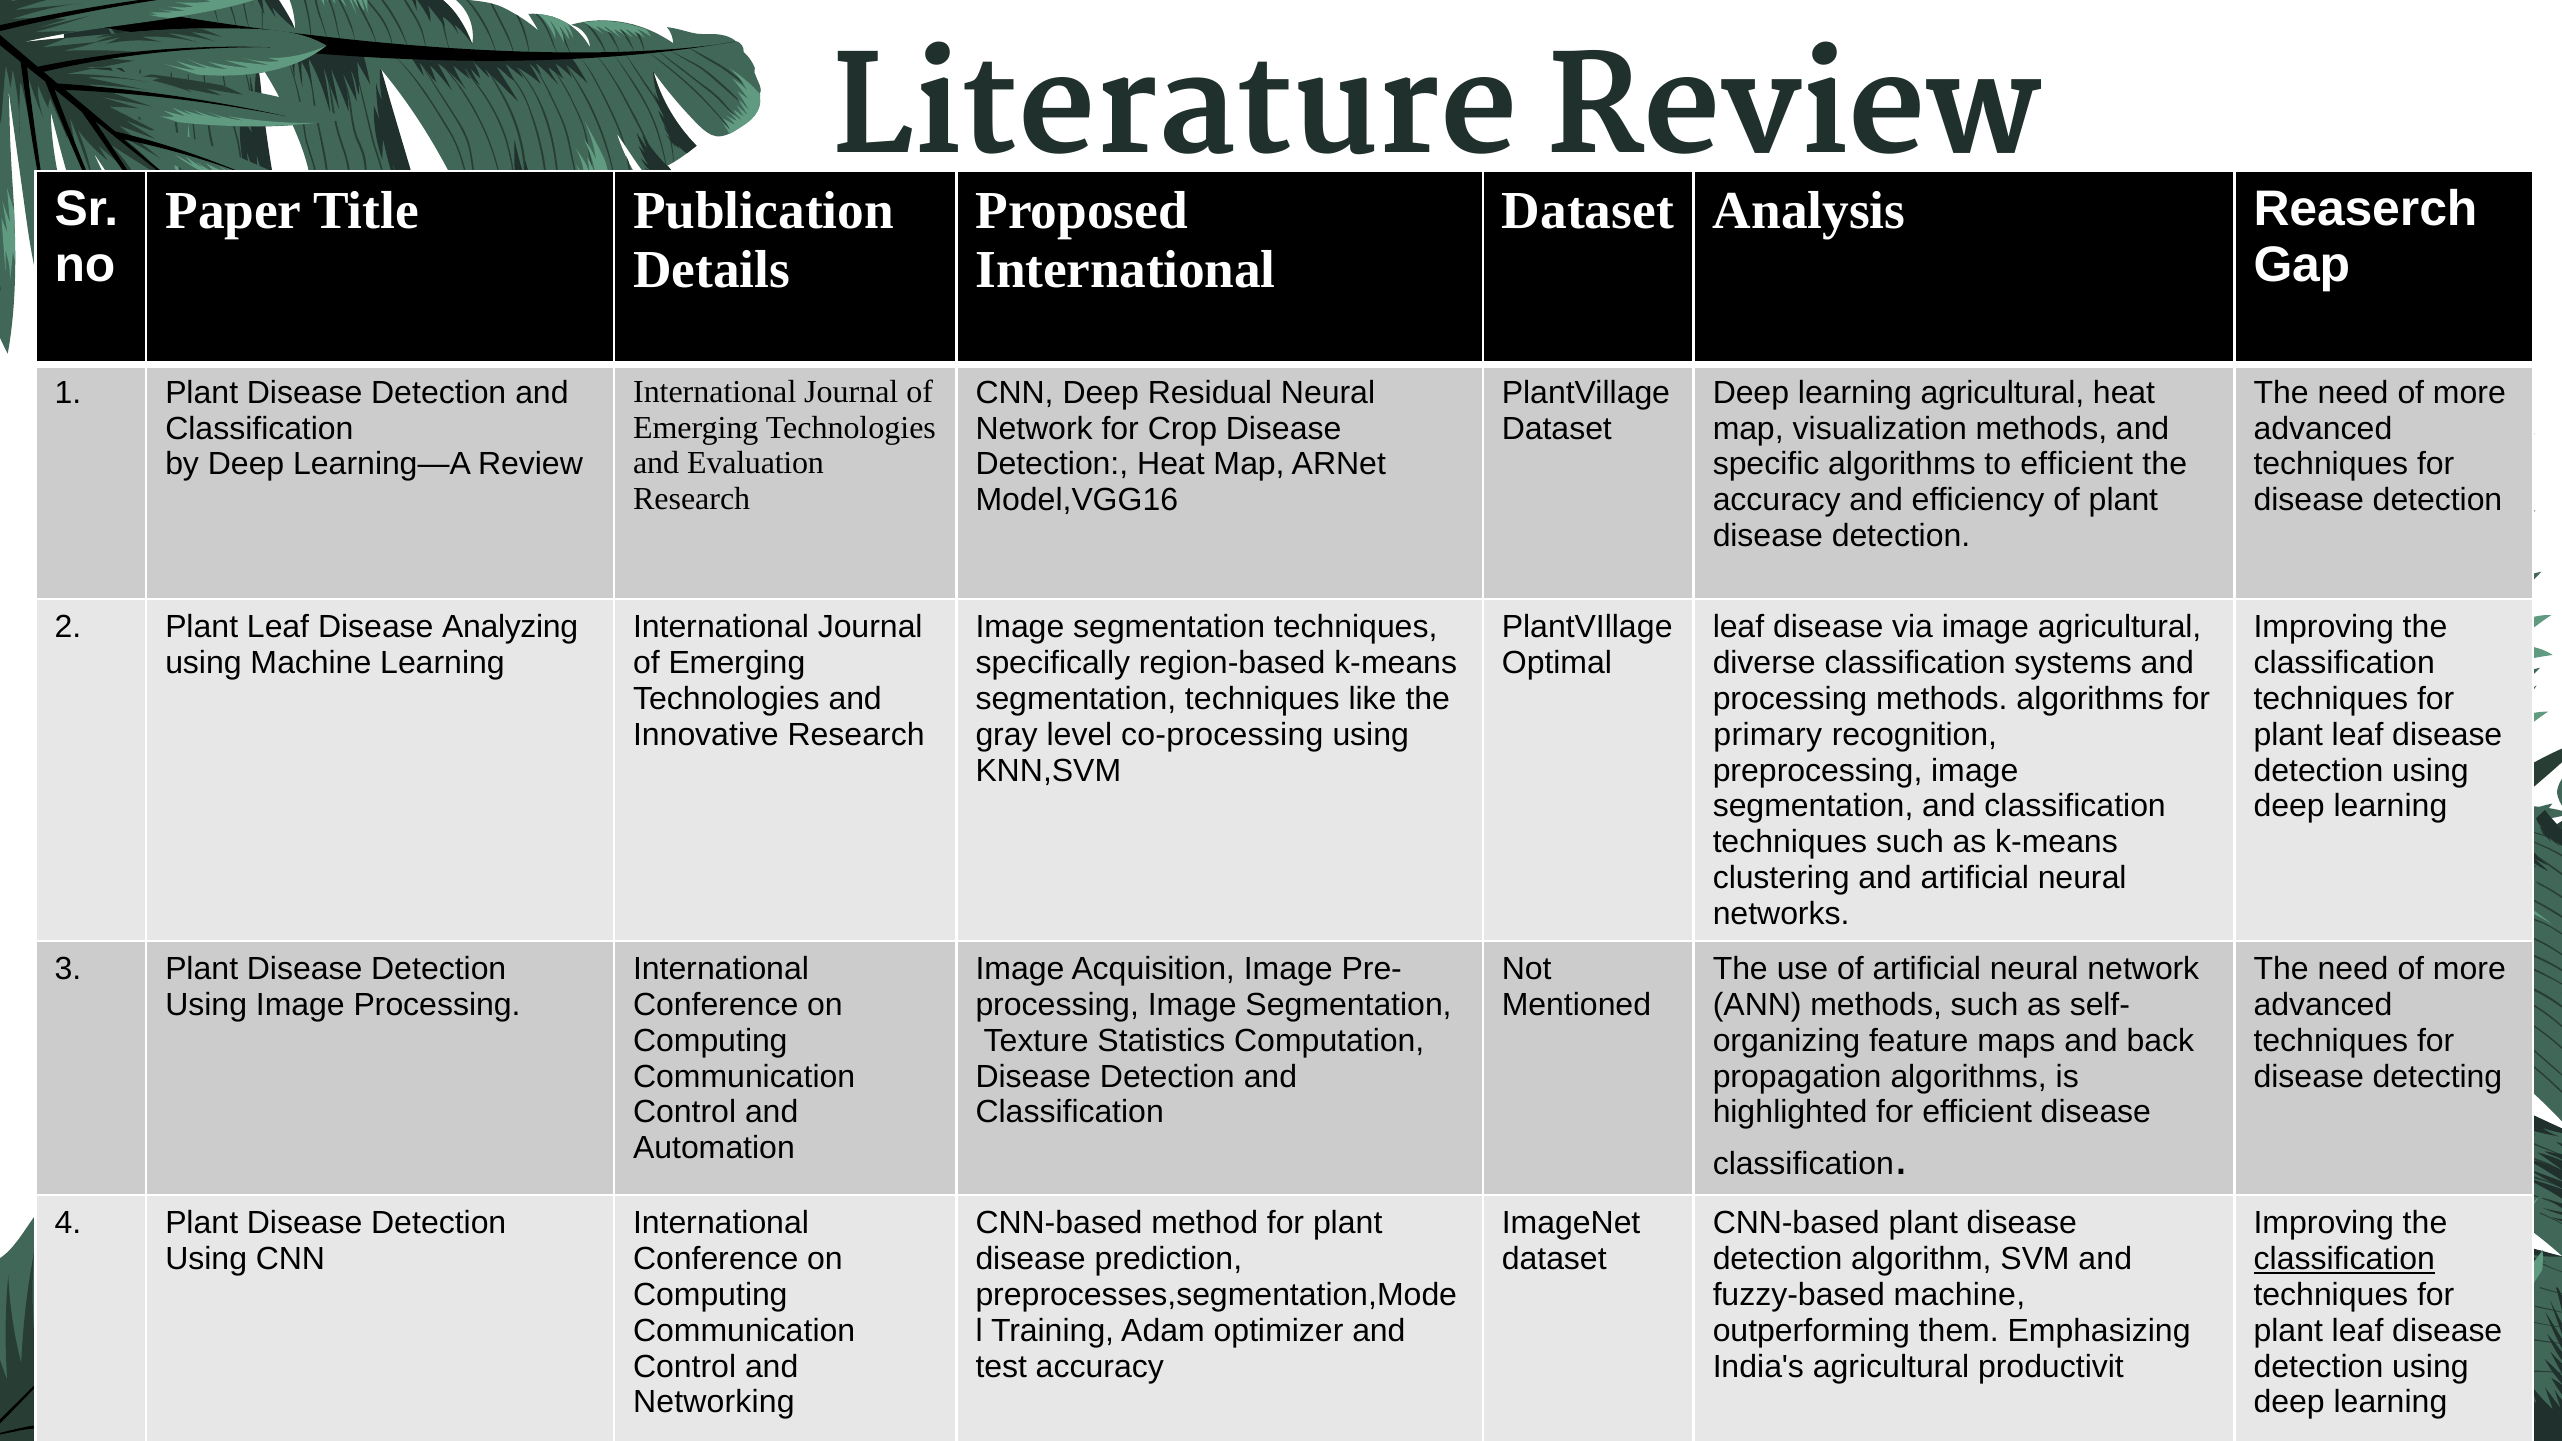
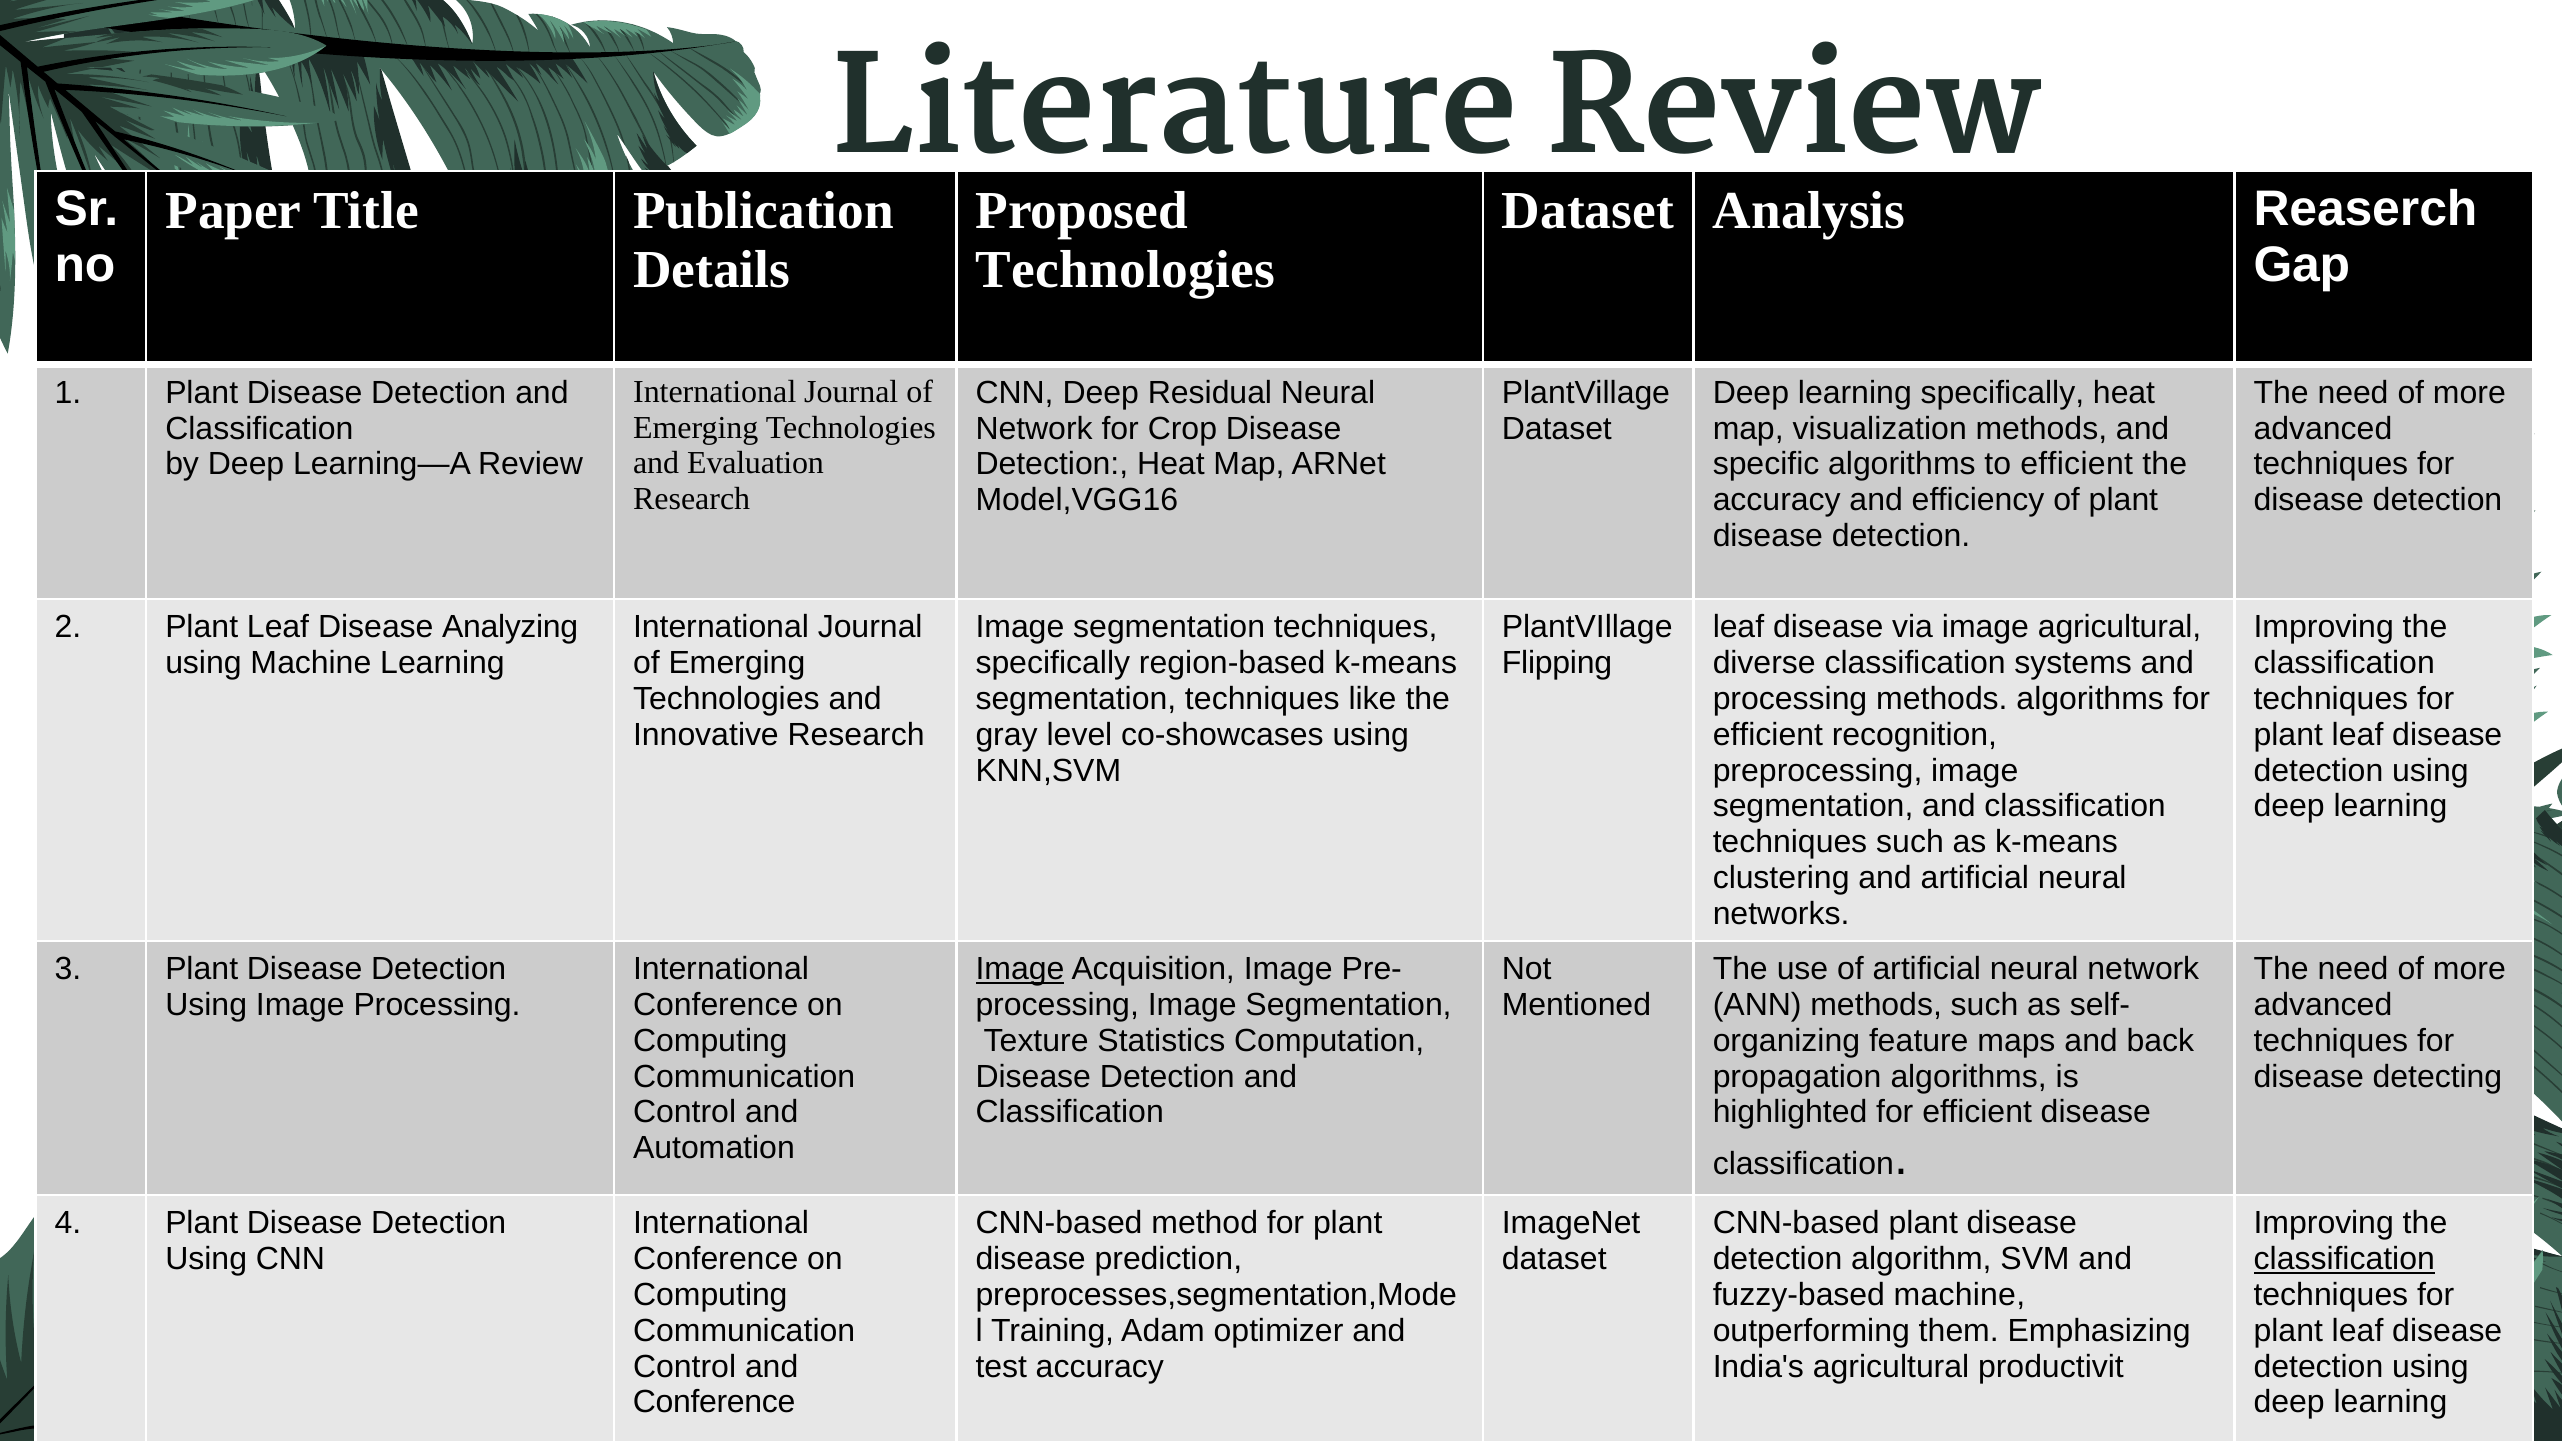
International at (1126, 270): International -> Technologies
learning agricultural: agricultural -> specifically
Optimal: Optimal -> Flipping
co-processing: co-processing -> co-showcases
primary at (1768, 735): primary -> efficient
Image at (1020, 969) underline: none -> present
Networking at (714, 1402): Networking -> Conference
